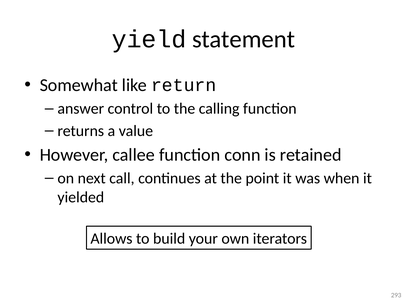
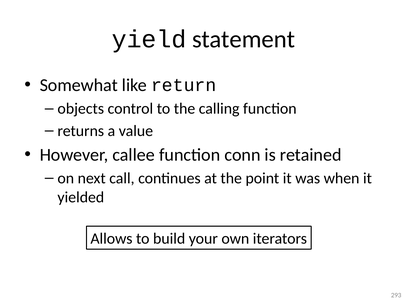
answer: answer -> objects
